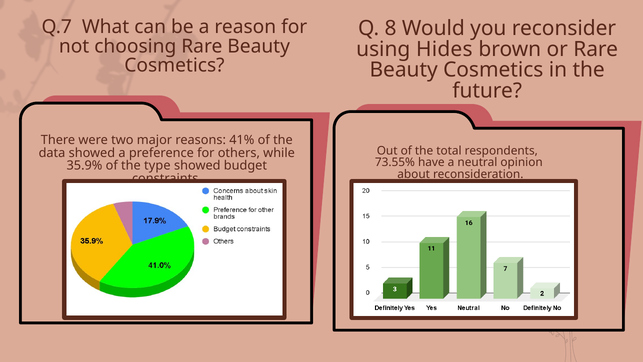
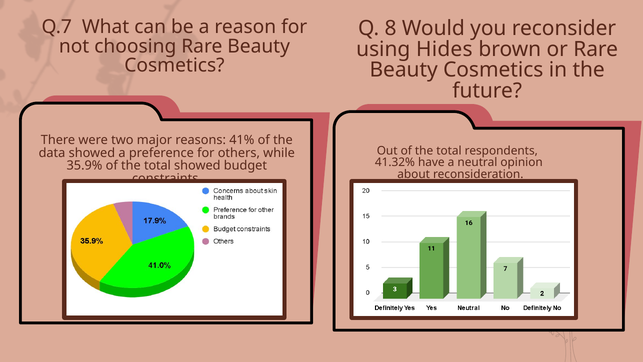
73.55%: 73.55% -> 41.32%
35.9% of the type: type -> total
